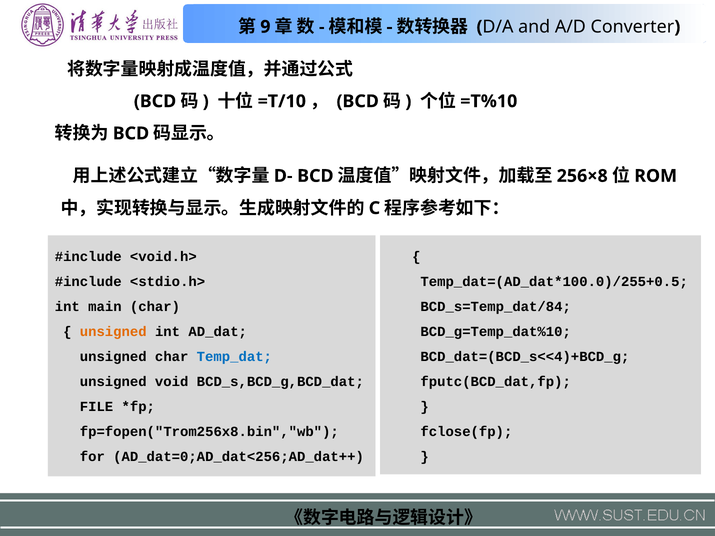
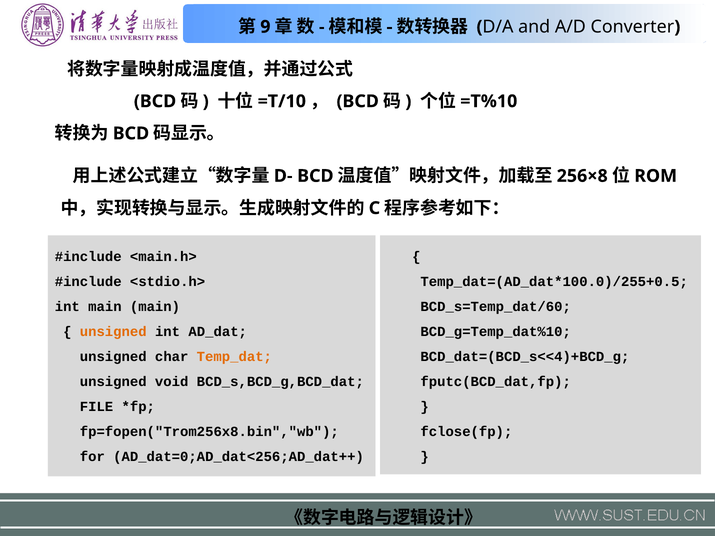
<void.h>: <void.h> -> <main.h>
main char: char -> main
BCD_s=Temp_dat/84: BCD_s=Temp_dat/84 -> BCD_s=Temp_dat/60
Temp_dat colour: blue -> orange
